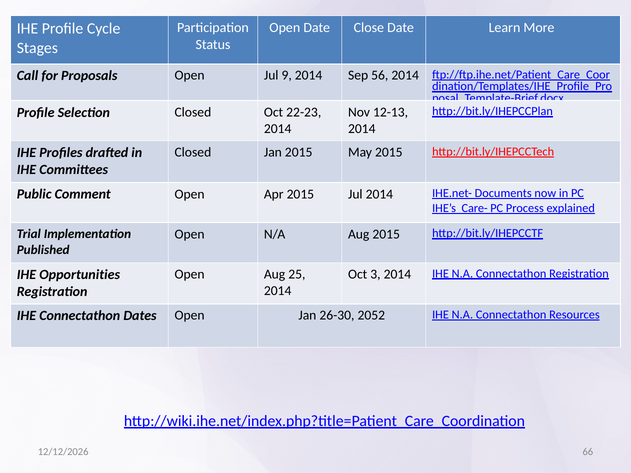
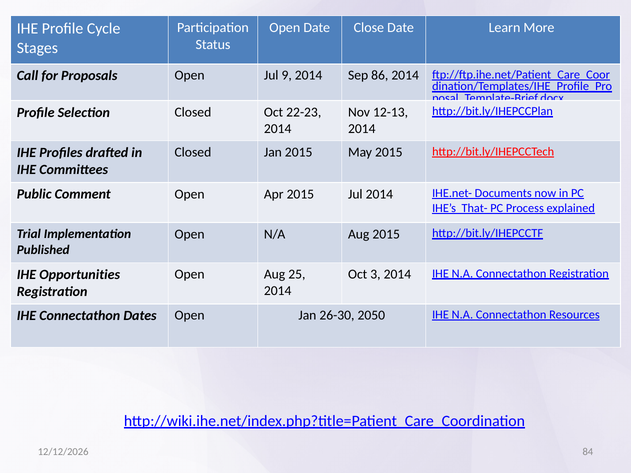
56: 56 -> 86
Care-: Care- -> That-
2052: 2052 -> 2050
66: 66 -> 84
